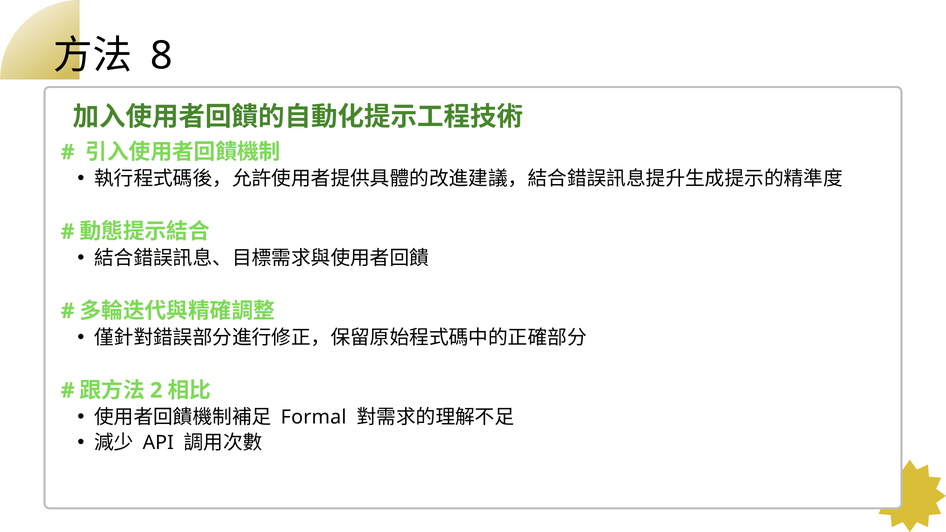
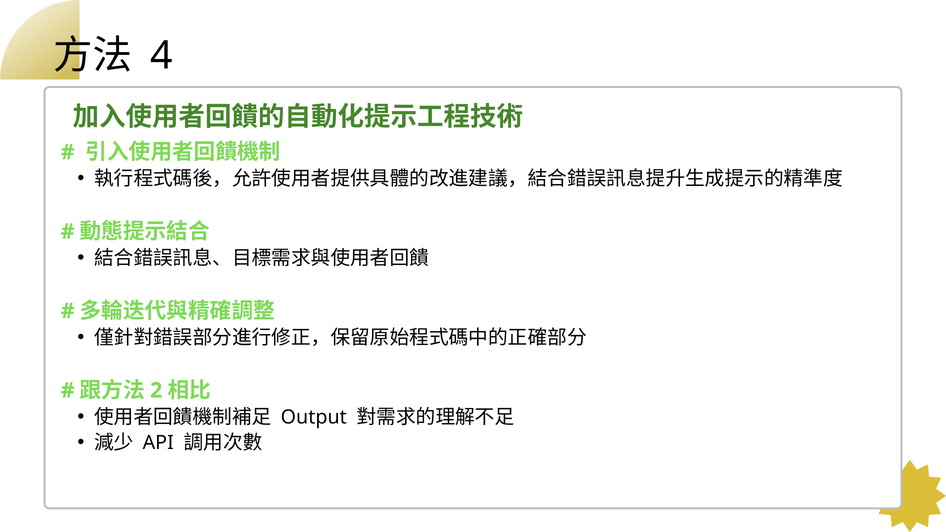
8: 8 -> 4
Formal: Formal -> Output
